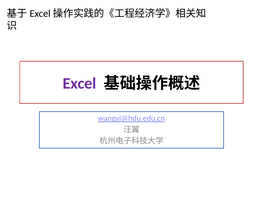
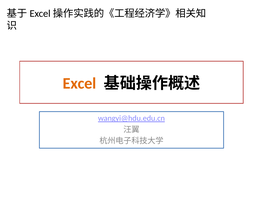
Excel colour: purple -> orange
